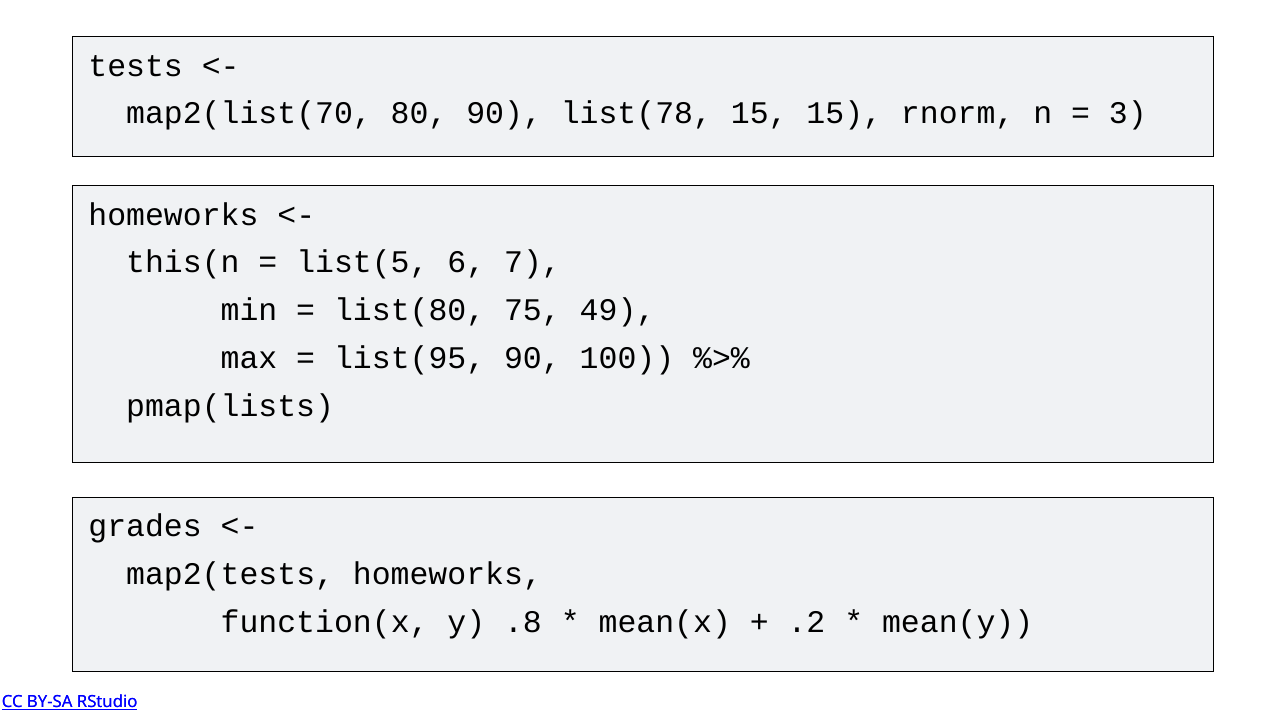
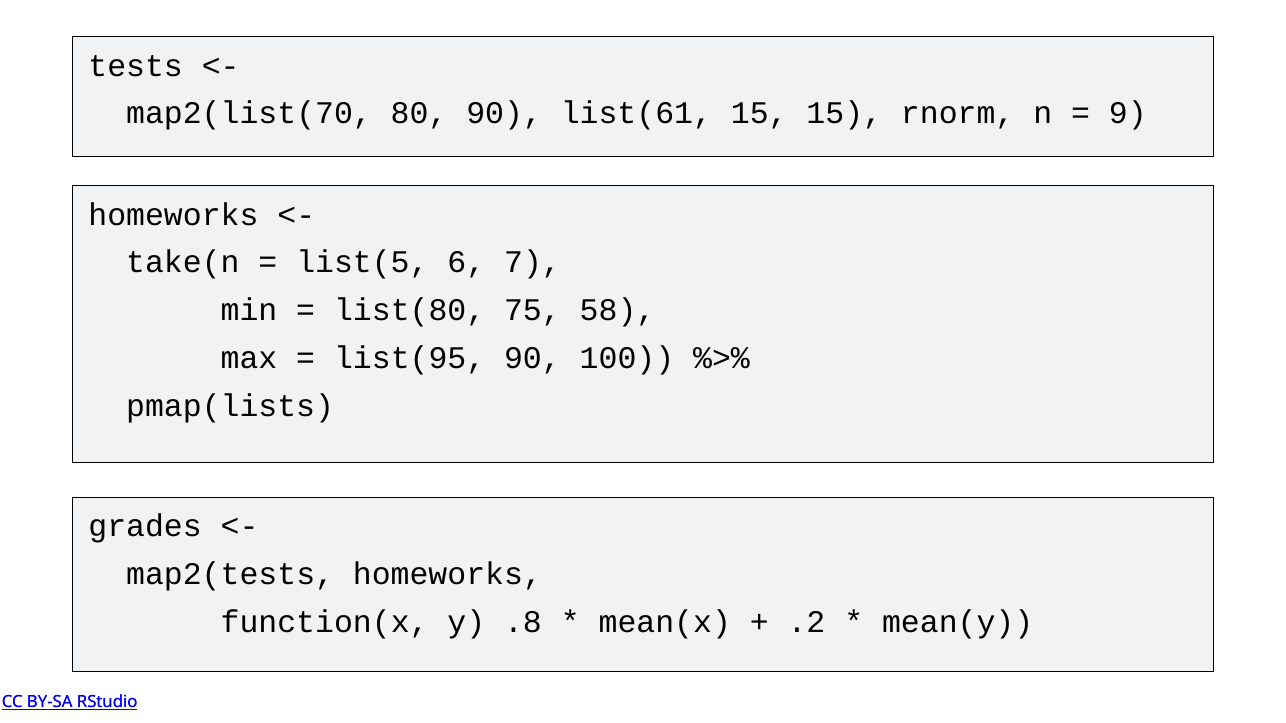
list(78: list(78 -> list(61
3: 3 -> 9
this(n: this(n -> take(n
49: 49 -> 58
